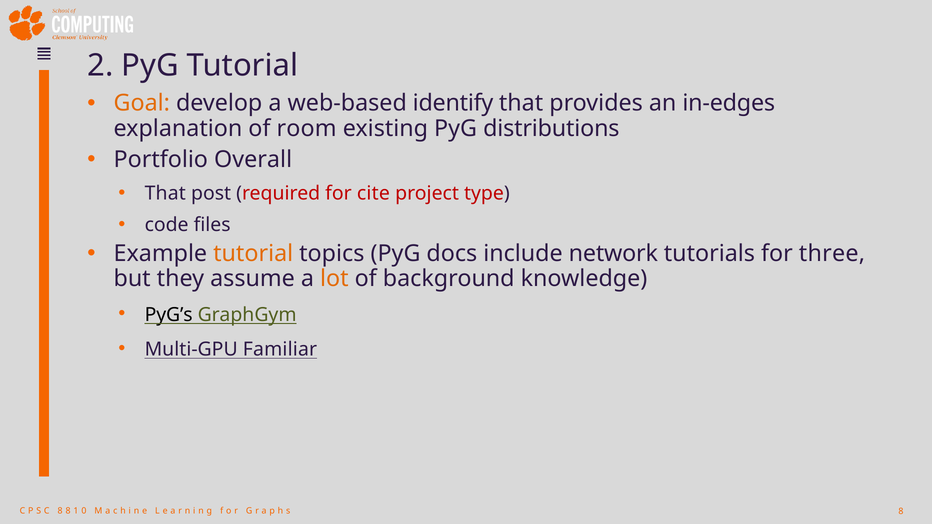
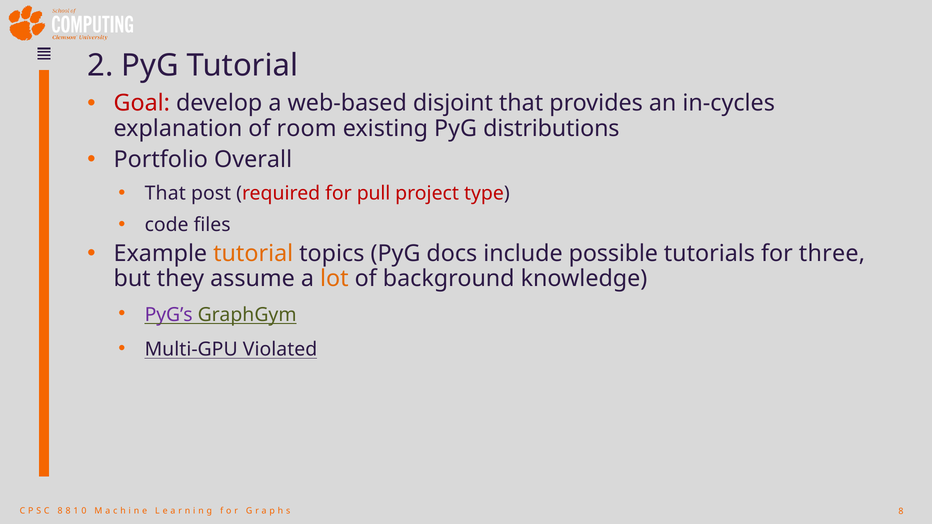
Goal colour: orange -> red
identify: identify -> disjoint
in-edges: in-edges -> in-cycles
cite: cite -> pull
network: network -> possible
PyG’s colour: black -> purple
Familiar: Familiar -> Violated
